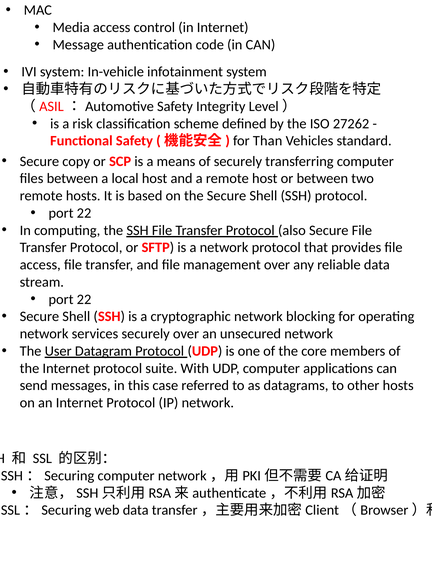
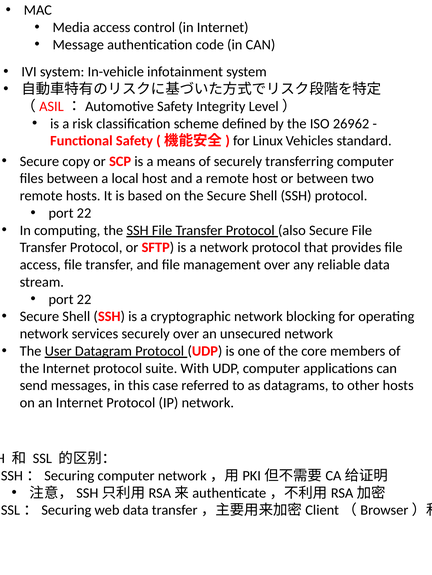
27262: 27262 -> 26962
Than: Than -> Linux
